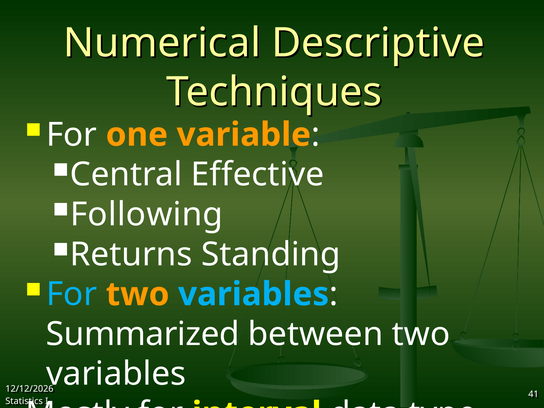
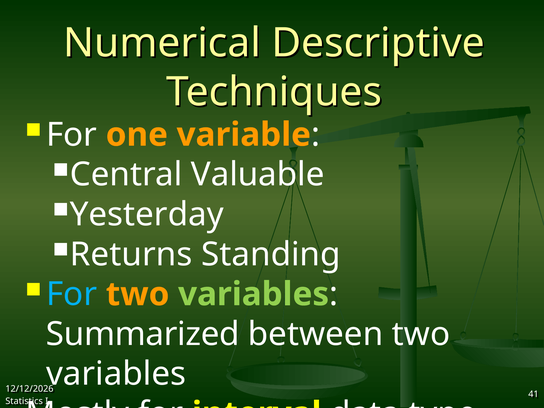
Effective: Effective -> Valuable
Following: Following -> Yesterday
variables at (254, 294) colour: light blue -> light green
